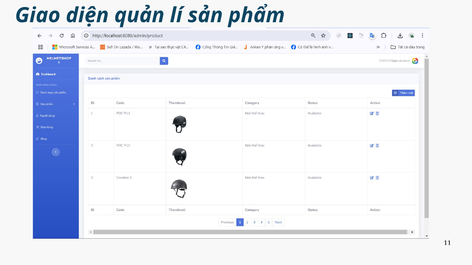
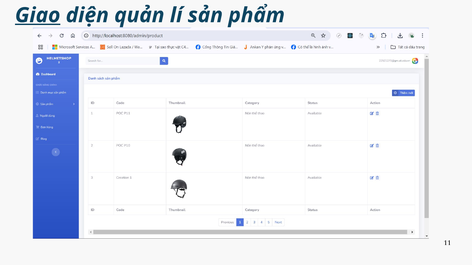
Giao underline: none -> present
